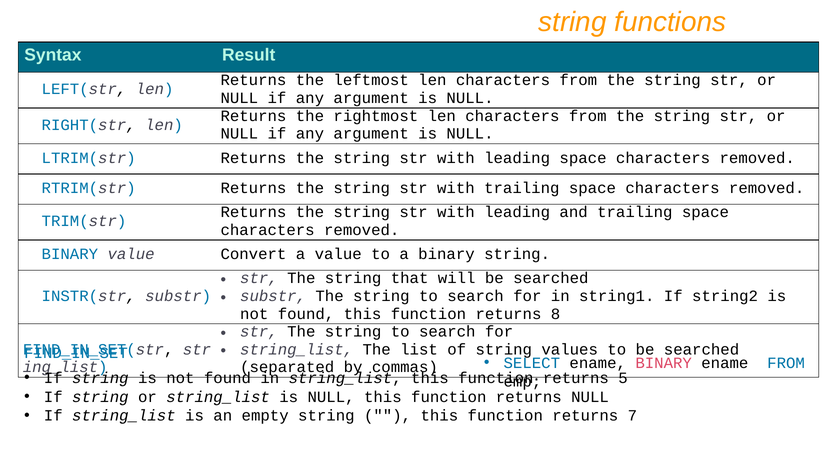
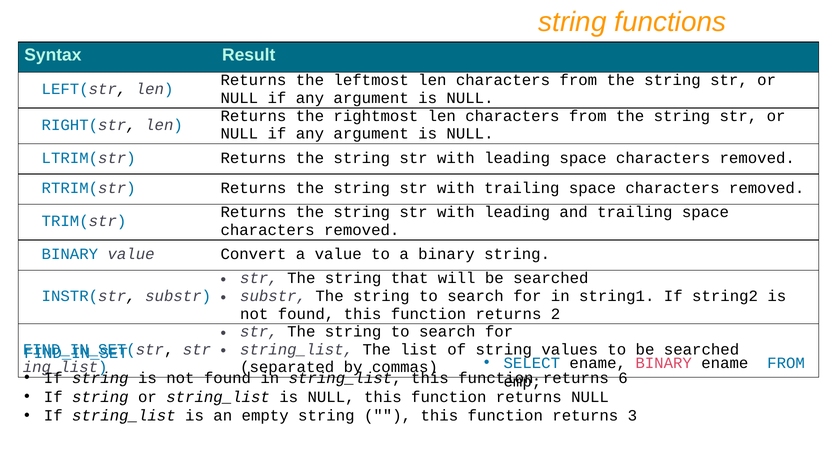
8: 8 -> 2
5: 5 -> 6
7: 7 -> 3
